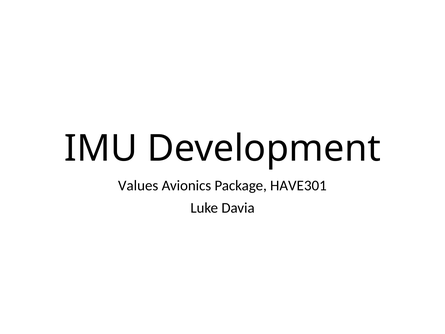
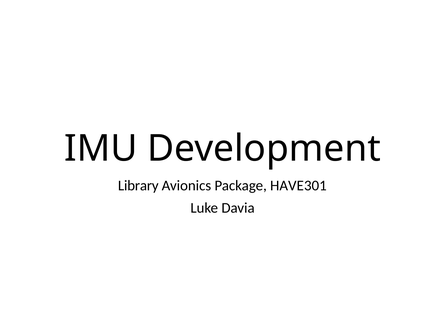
Values: Values -> Library
